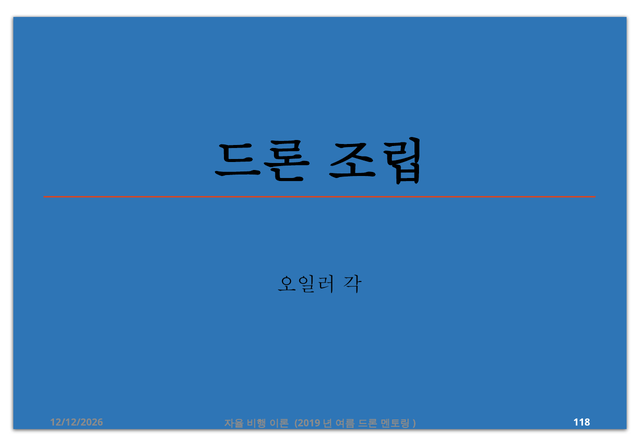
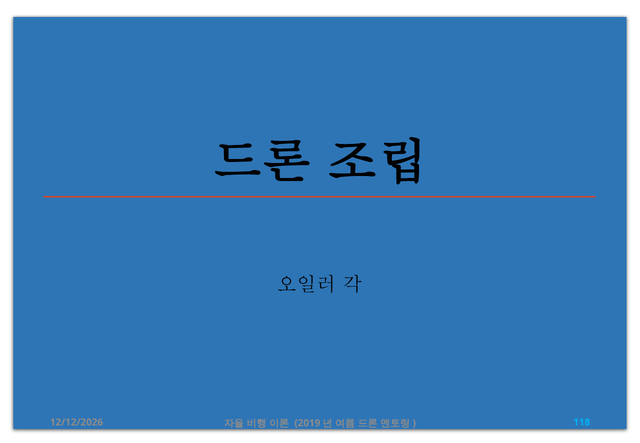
118 colour: white -> light blue
